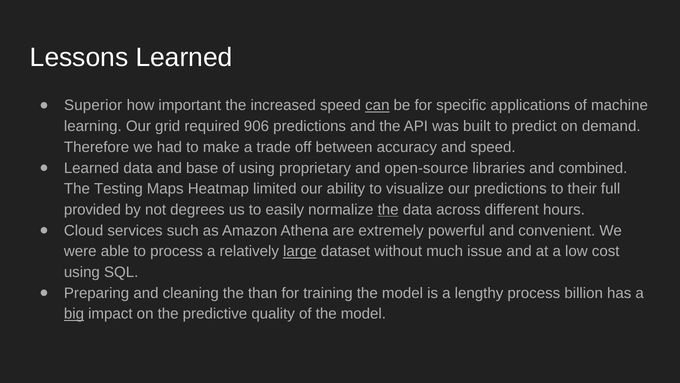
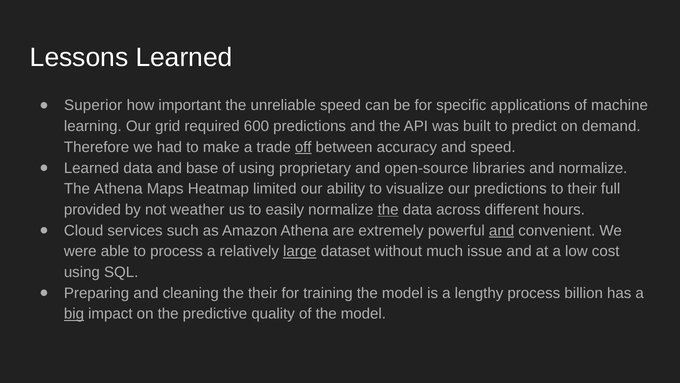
increased: increased -> unreliable
can underline: present -> none
906: 906 -> 600
off underline: none -> present
and combined: combined -> normalize
The Testing: Testing -> Athena
degrees: degrees -> weather
and at (502, 230) underline: none -> present
the than: than -> their
